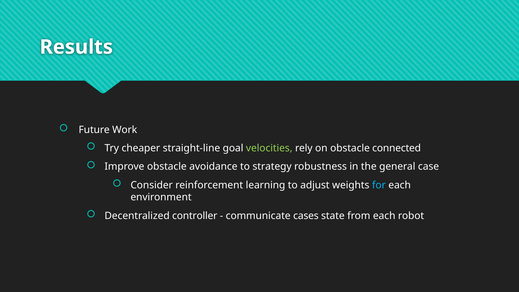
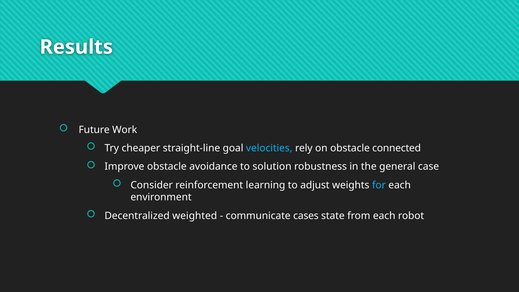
velocities colour: light green -> light blue
strategy: strategy -> solution
controller: controller -> weighted
